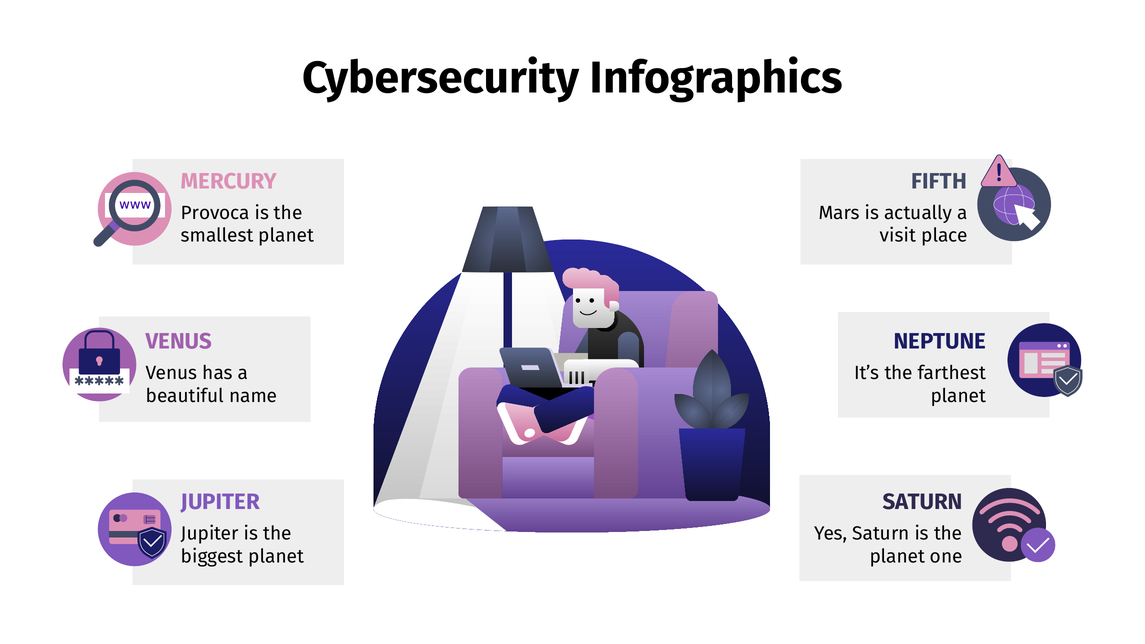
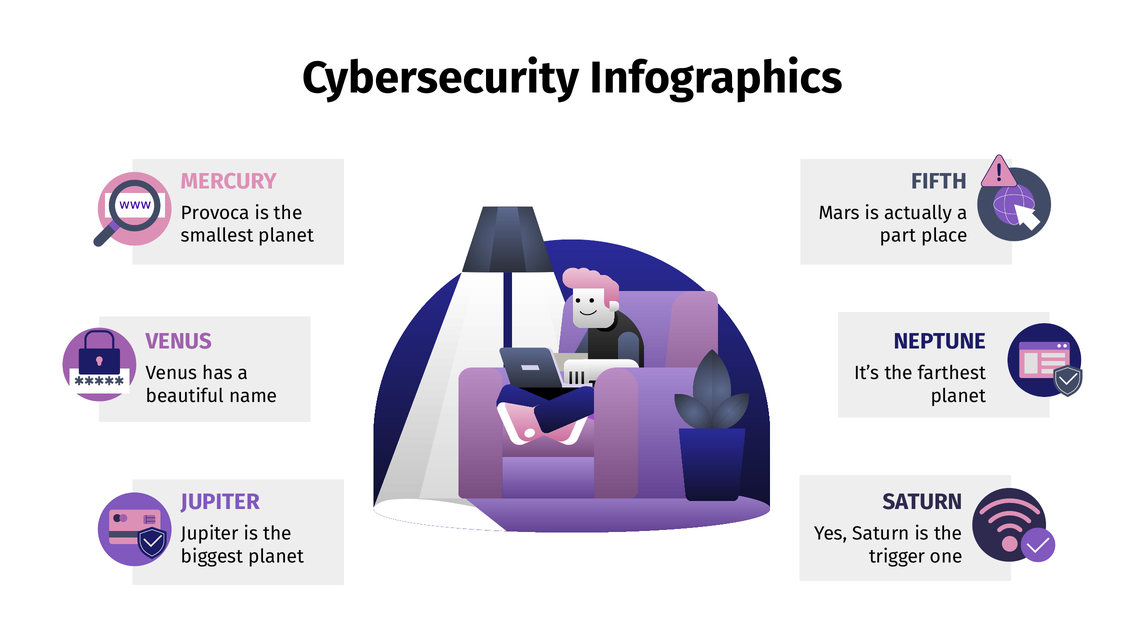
visit: visit -> part
planet at (897, 556): planet -> trigger
